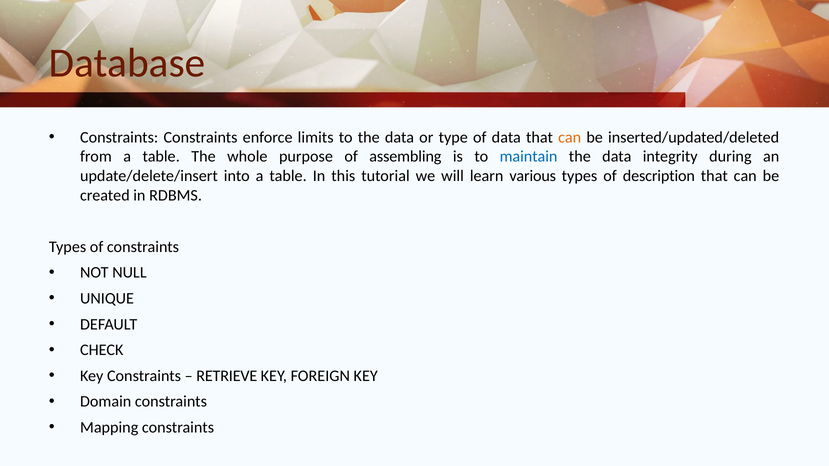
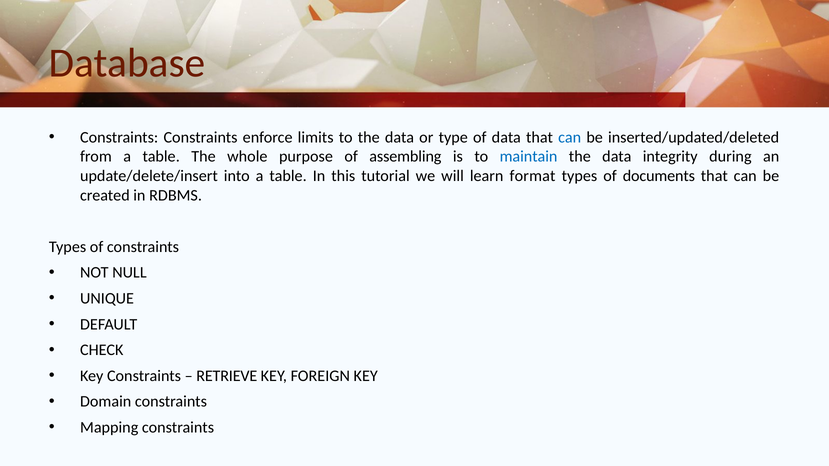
can at (570, 137) colour: orange -> blue
various: various -> format
description: description -> documents
